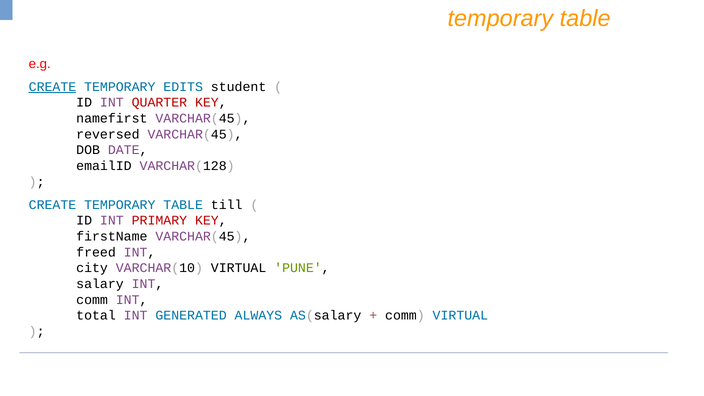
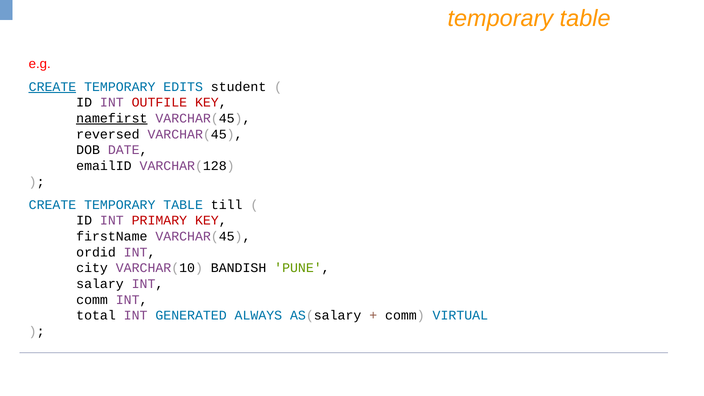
QUARTER: QUARTER -> OUTFILE
namefirst underline: none -> present
freed: freed -> ordid
VARCHAR(10 VIRTUAL: VIRTUAL -> BANDISH
